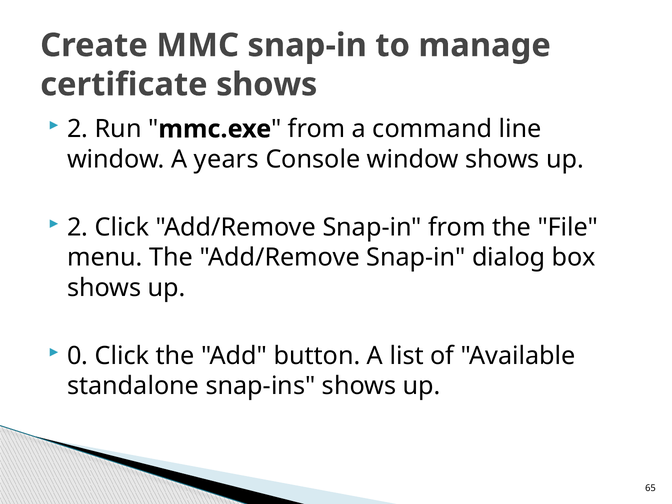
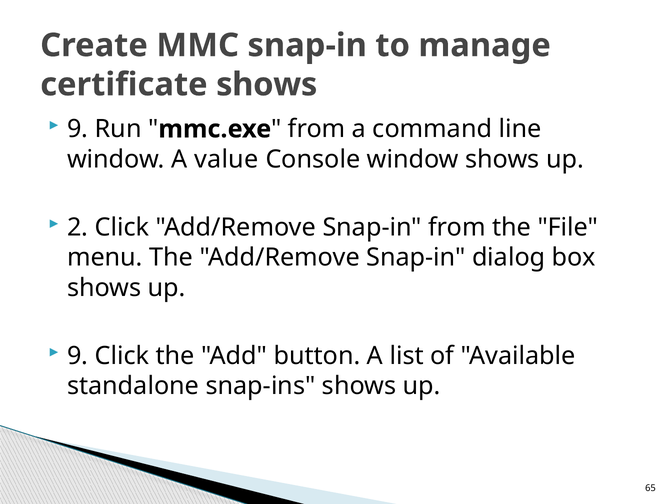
2 at (78, 129): 2 -> 9
years: years -> value
0 at (78, 356): 0 -> 9
